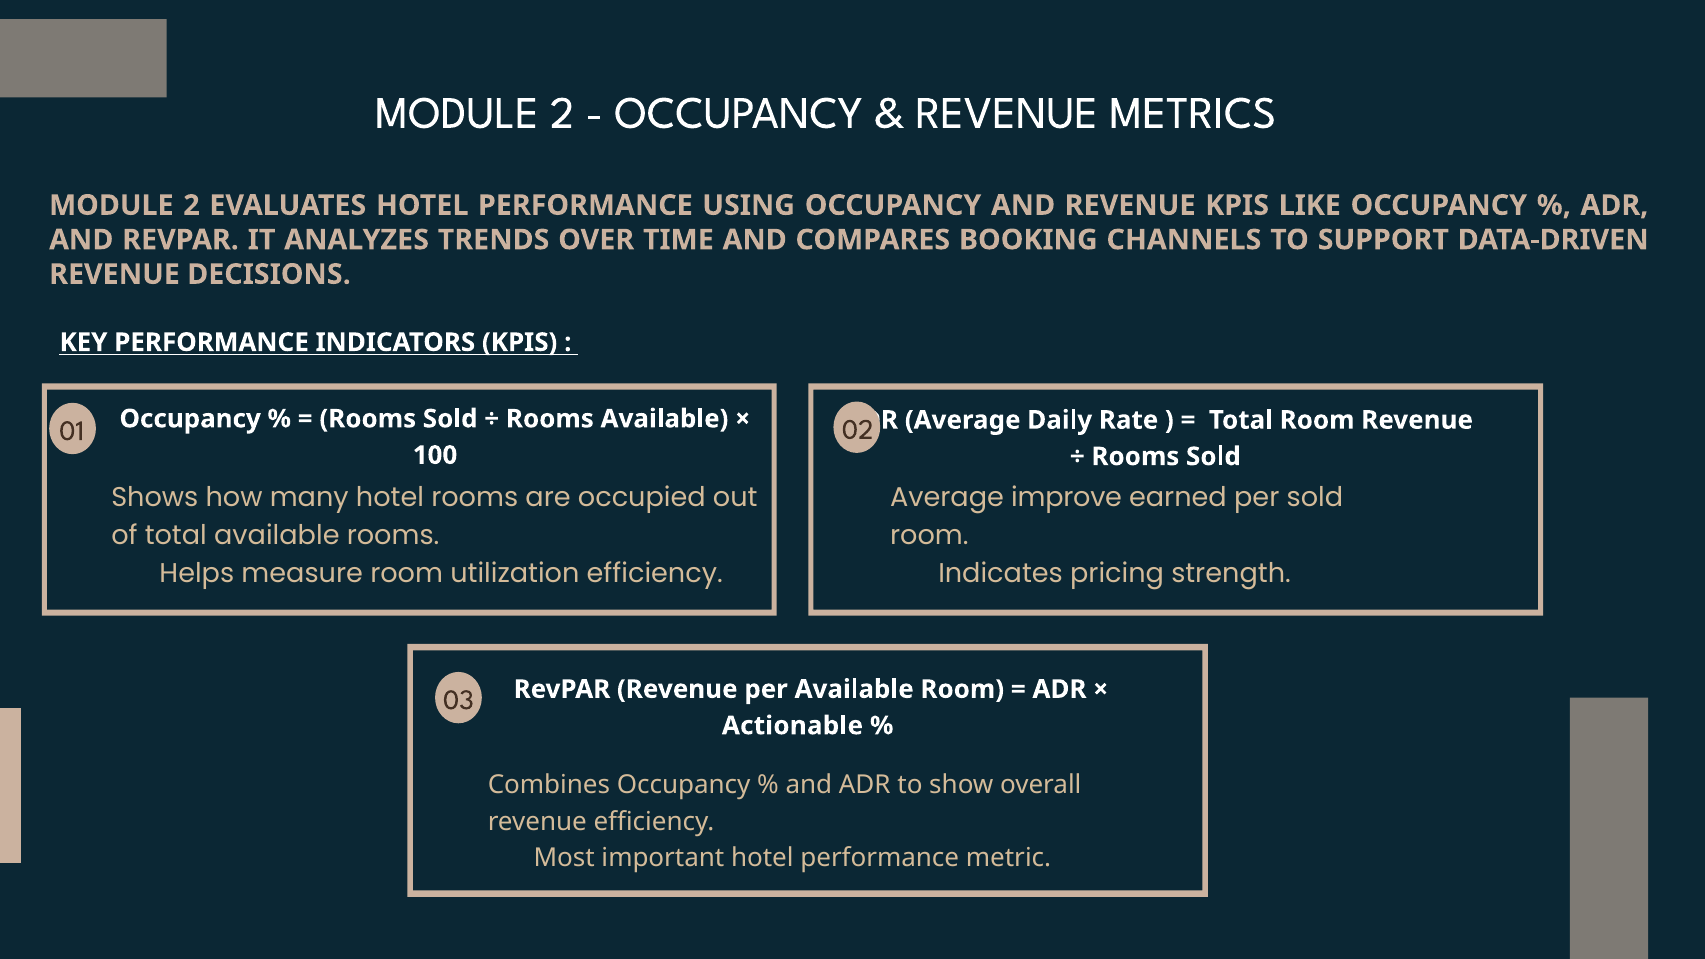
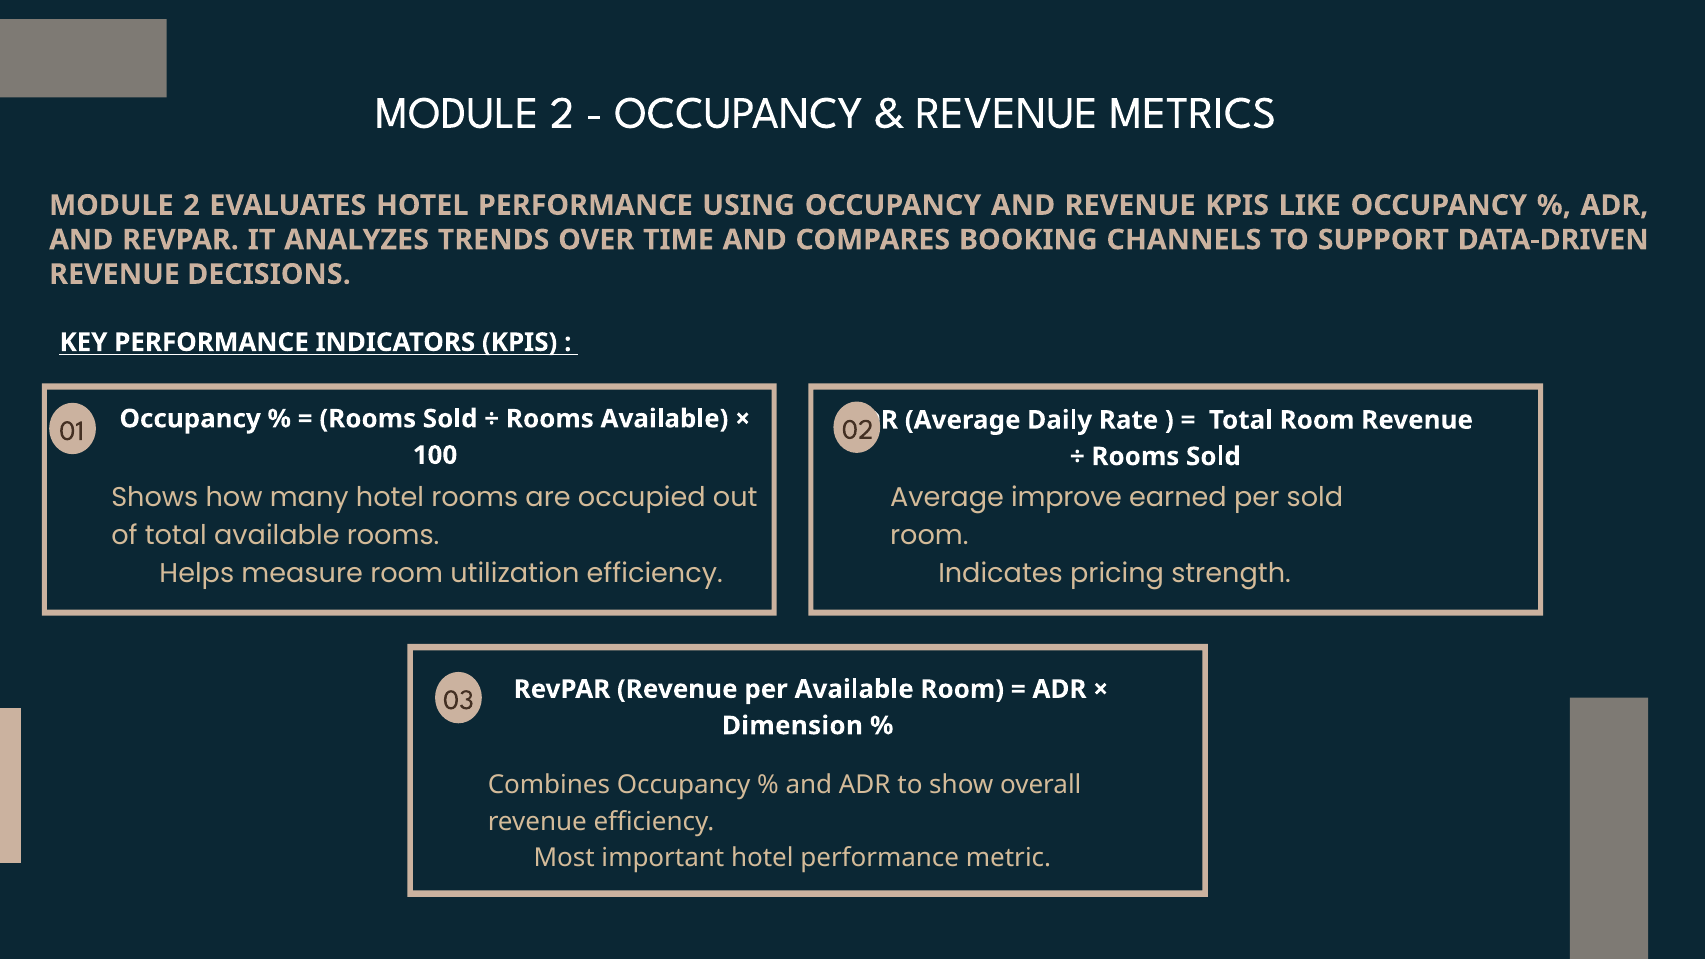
Actionable: Actionable -> Dimension
